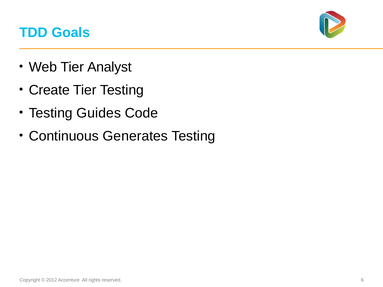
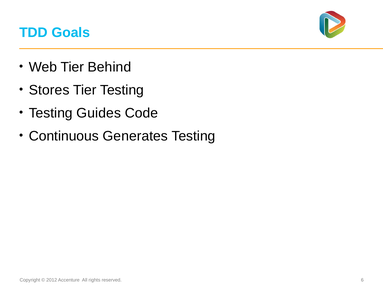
Analyst: Analyst -> Behind
Create: Create -> Stores
